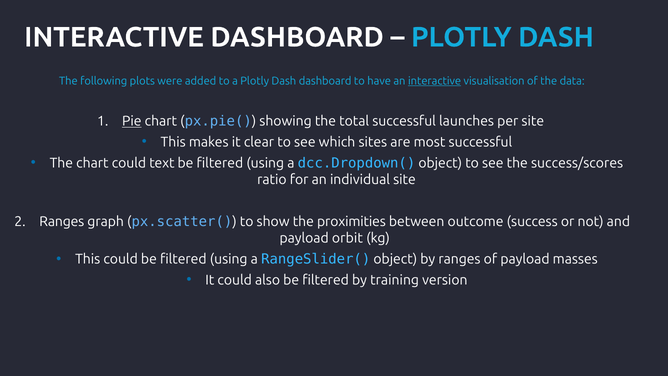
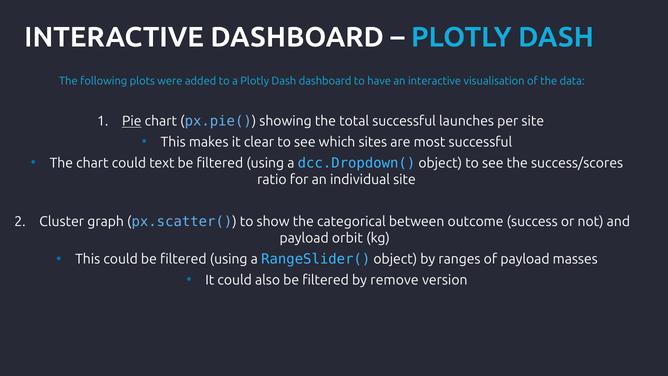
interactive at (435, 81) underline: present -> none
Ranges at (62, 221): Ranges -> Cluster
proximities: proximities -> categorical
training: training -> remove
